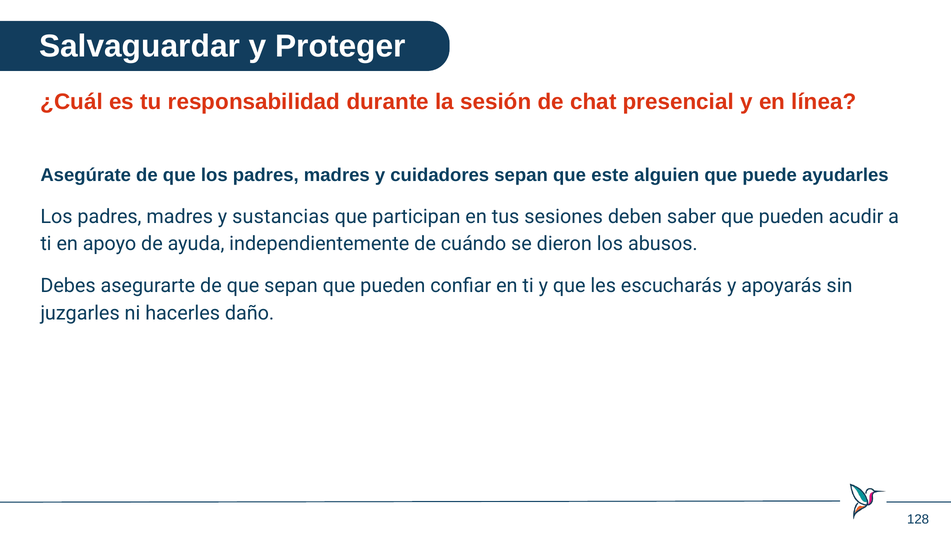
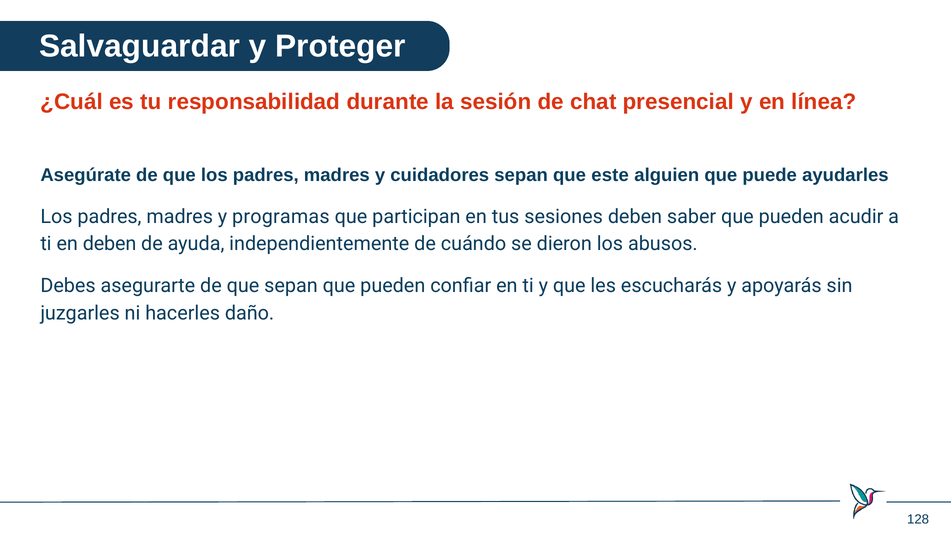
sustancias: sustancias -> programas
en apoyo: apoyo -> deben
